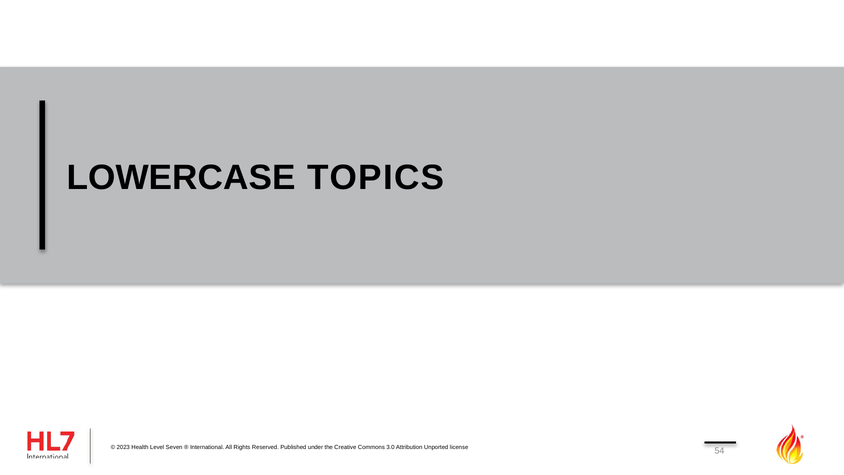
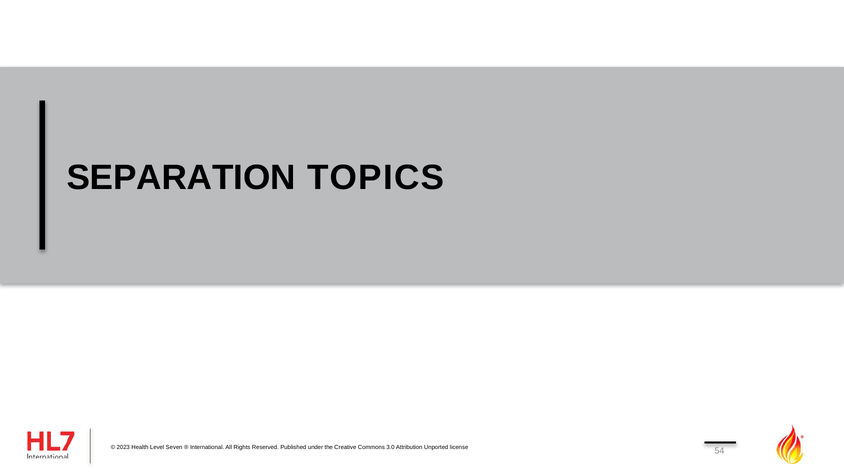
LOWERCASE: LOWERCASE -> SEPARATION
